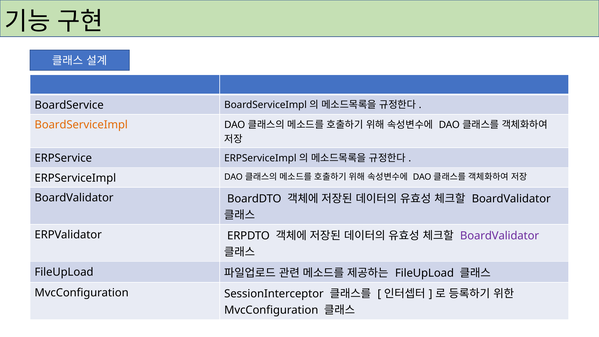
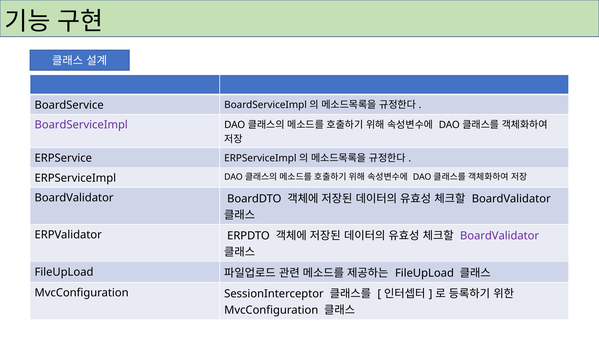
BoardServiceImpl at (81, 125) colour: orange -> purple
